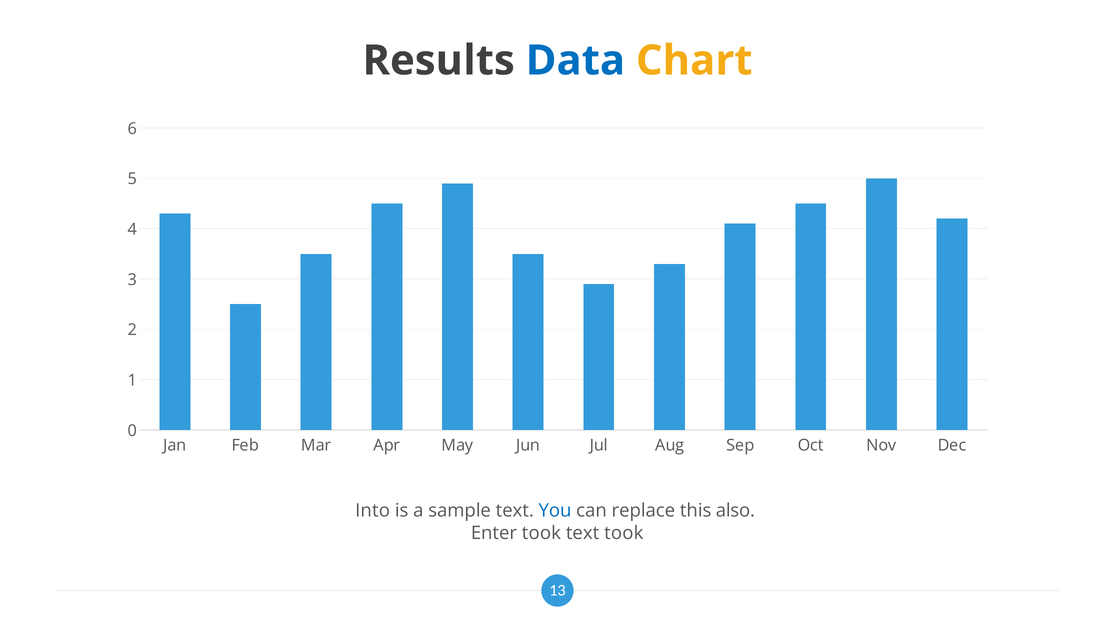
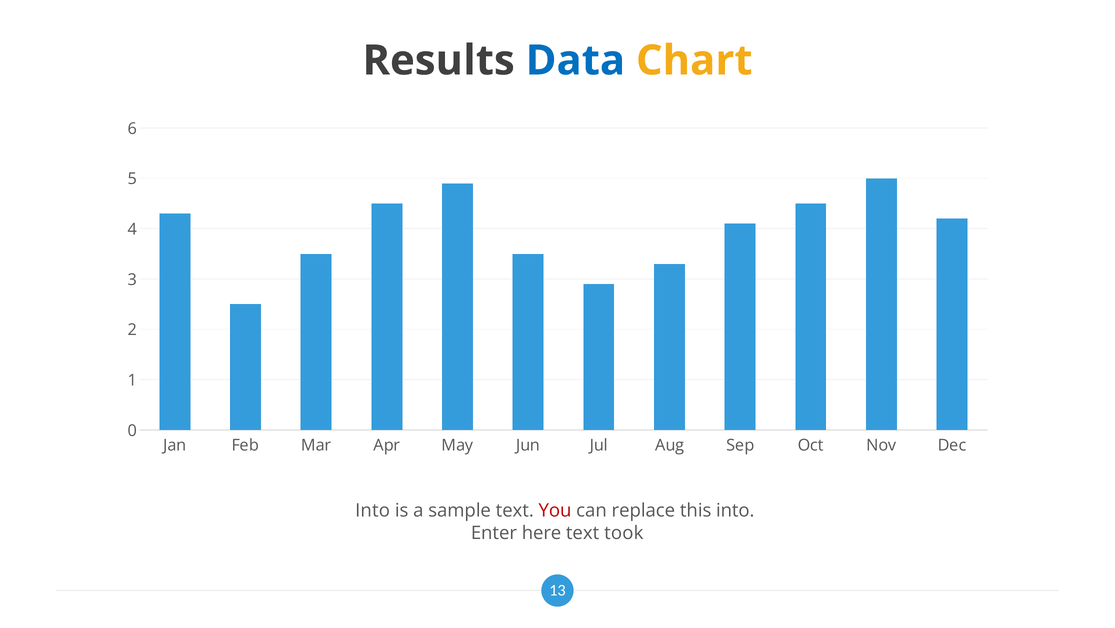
You colour: blue -> red
this also: also -> into
Enter took: took -> here
